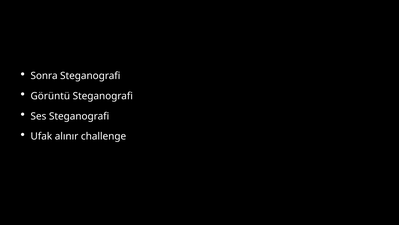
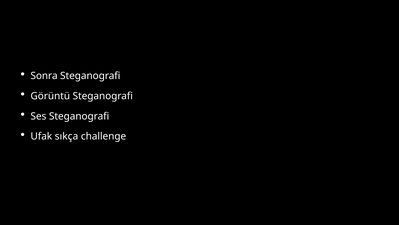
alınır: alınır -> sıkça
